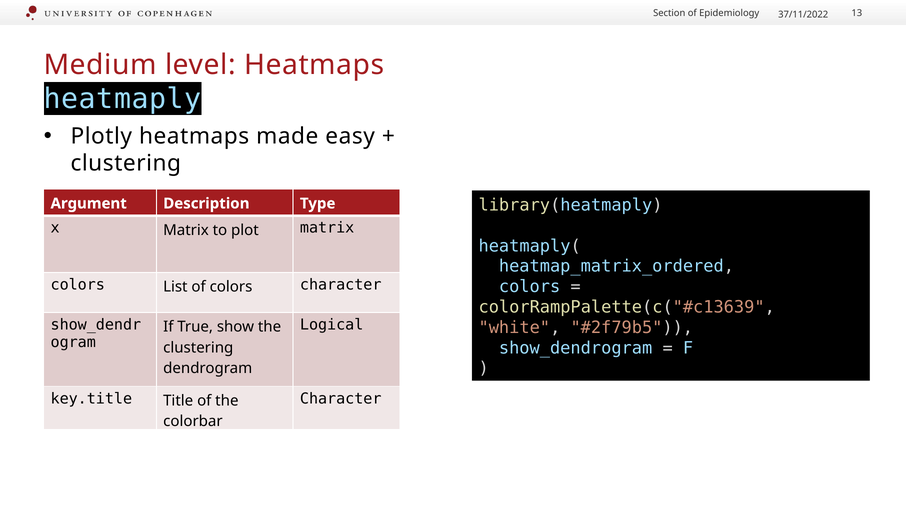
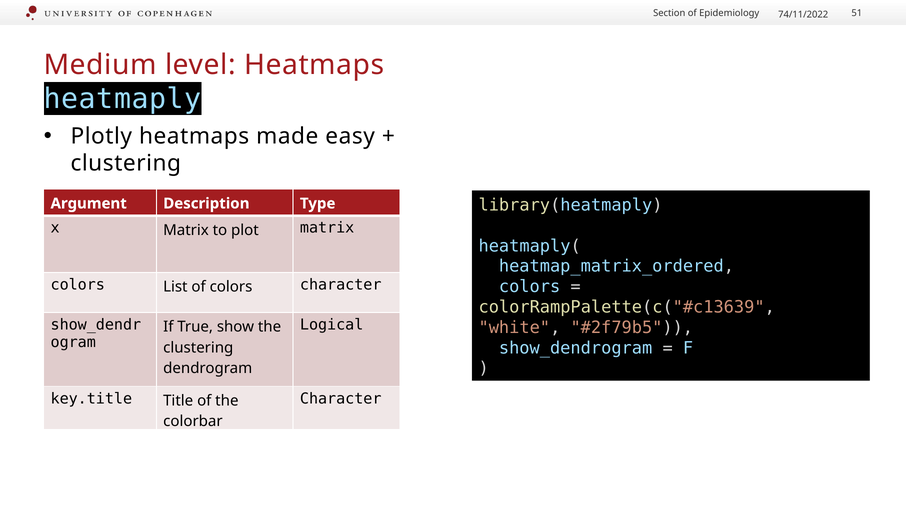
13: 13 -> 51
37/11/2022: 37/11/2022 -> 74/11/2022
